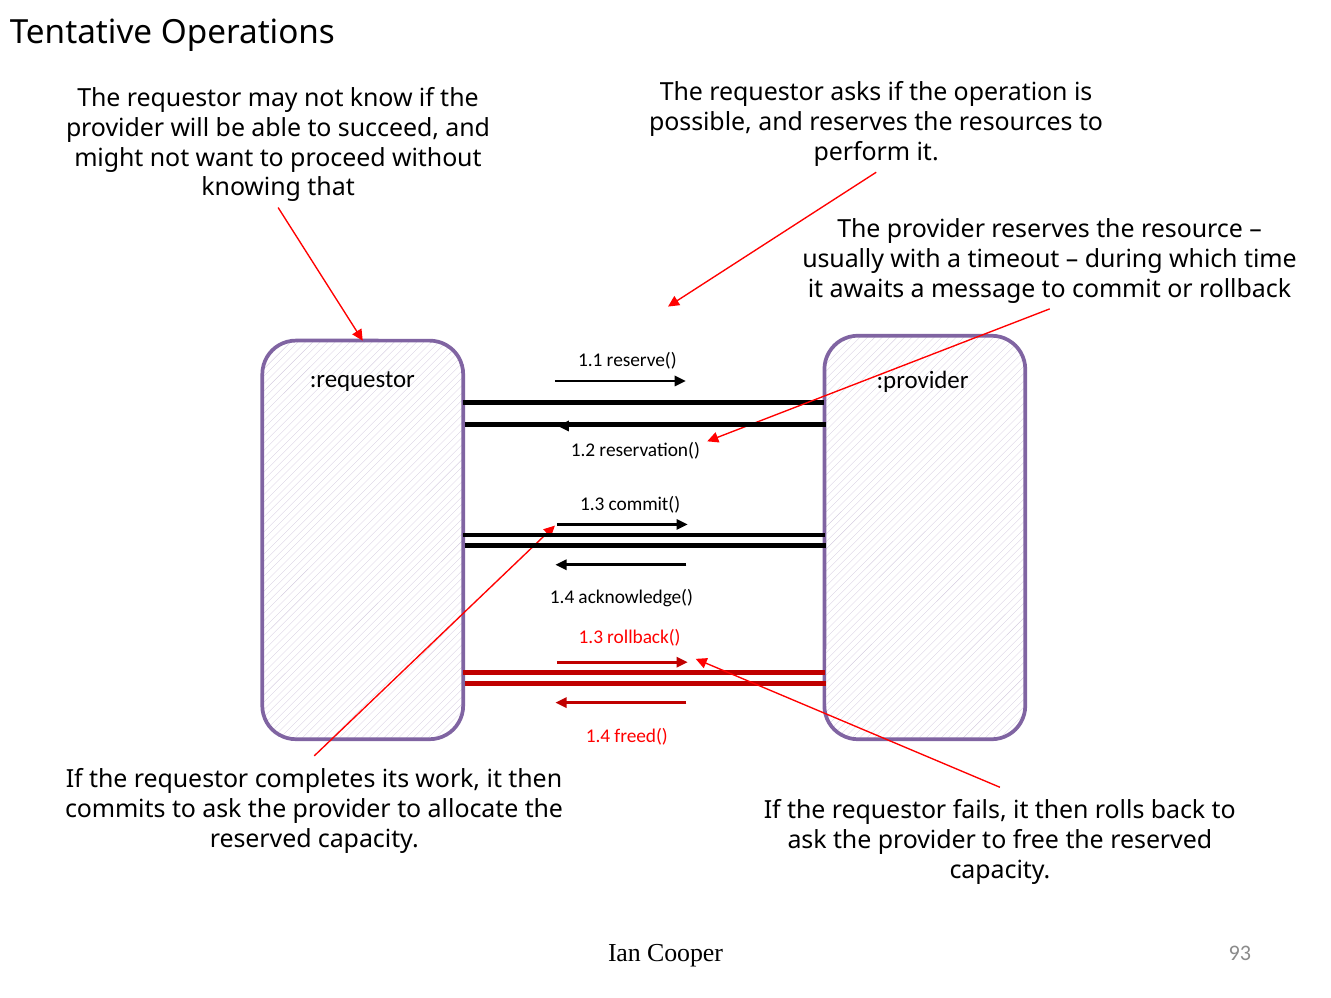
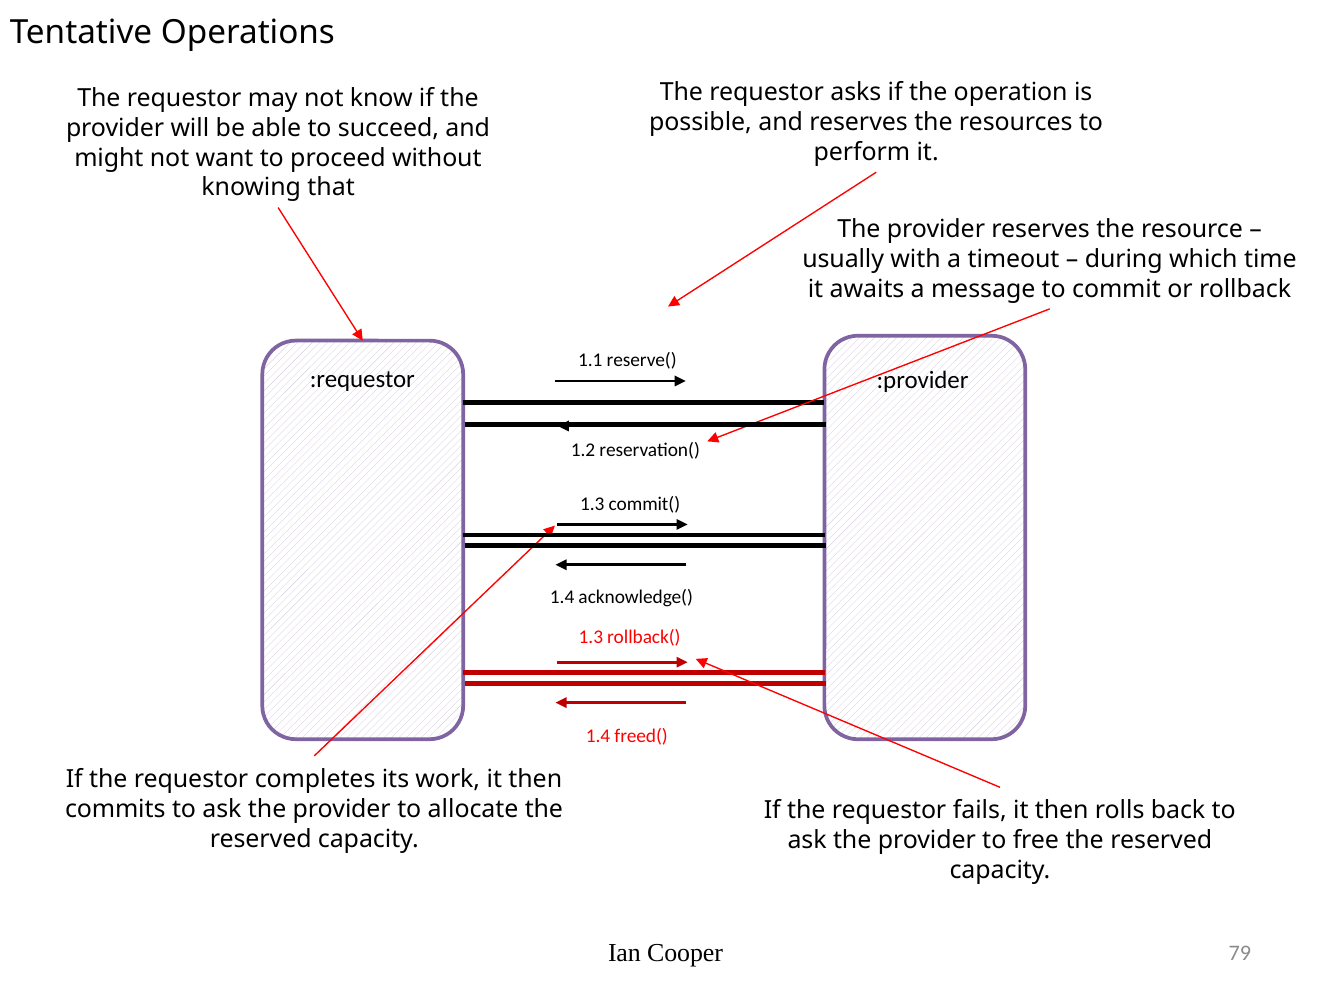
93: 93 -> 79
